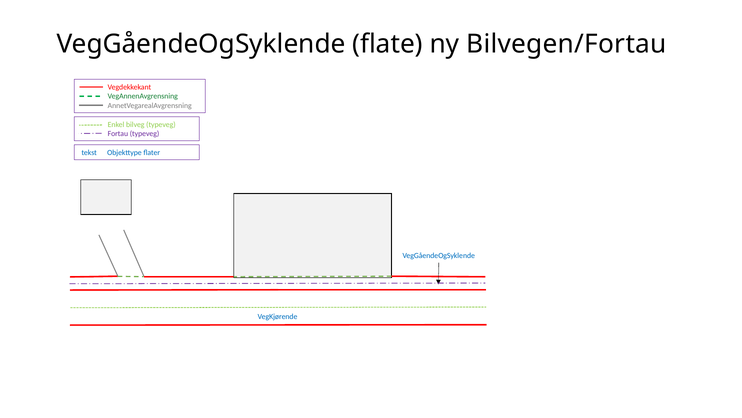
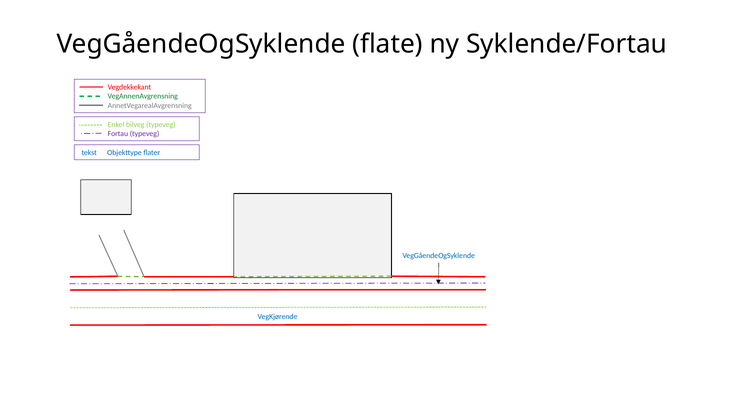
Bilvegen/Fortau: Bilvegen/Fortau -> Syklende/Fortau
